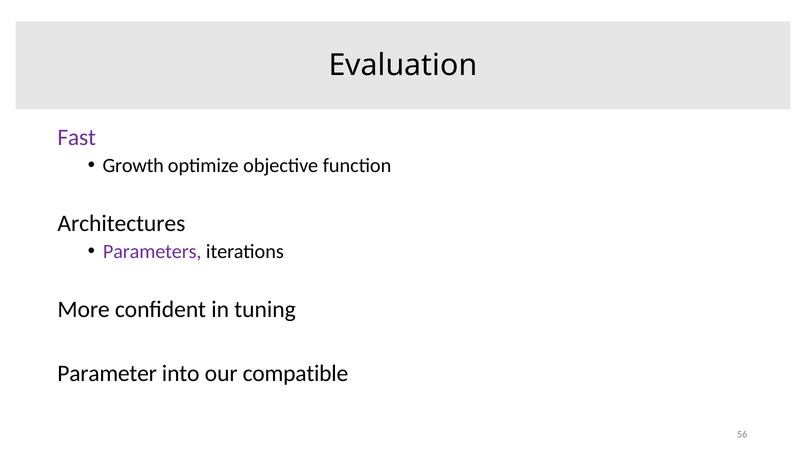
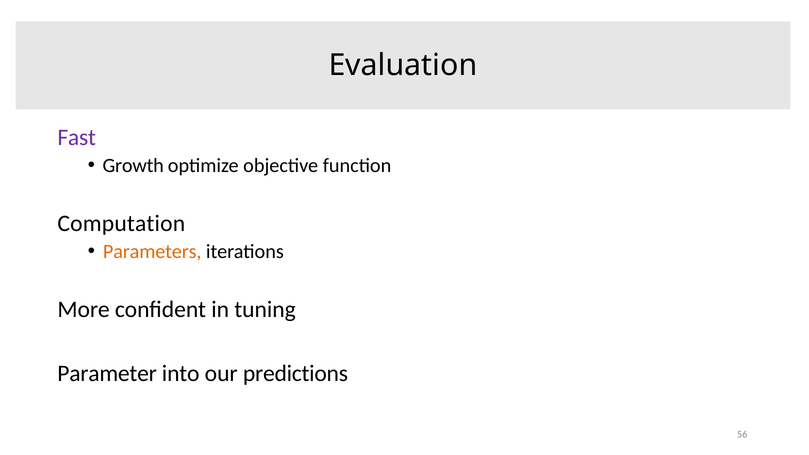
Architectures: Architectures -> Computation
Parameters colour: purple -> orange
compatible: compatible -> predictions
